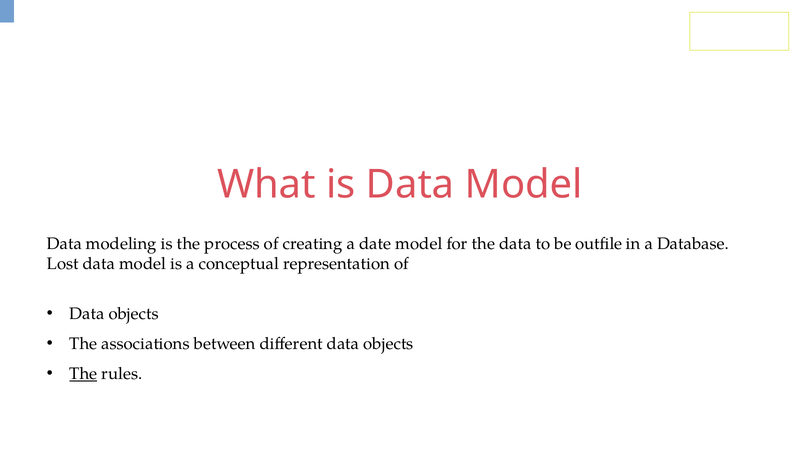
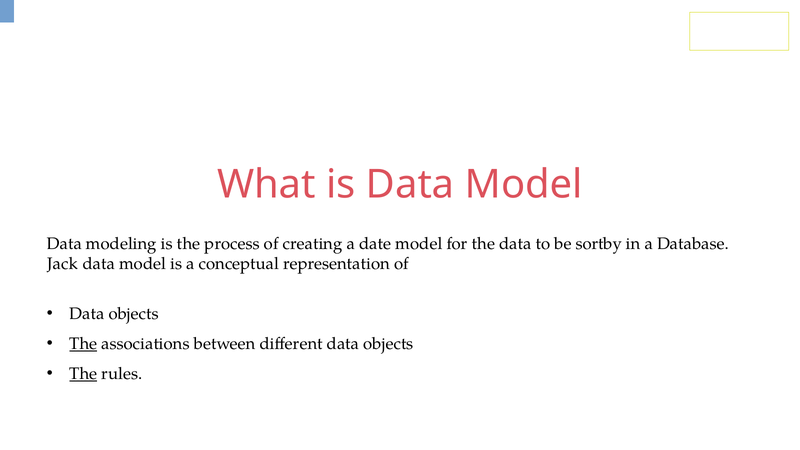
outfile: outfile -> sortby
Lost: Lost -> Jack
The at (83, 344) underline: none -> present
